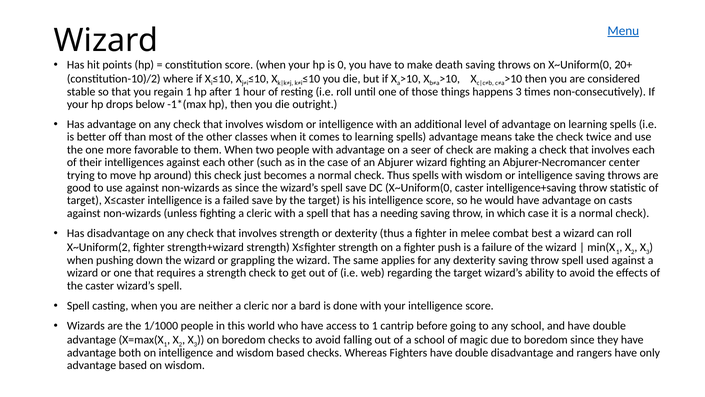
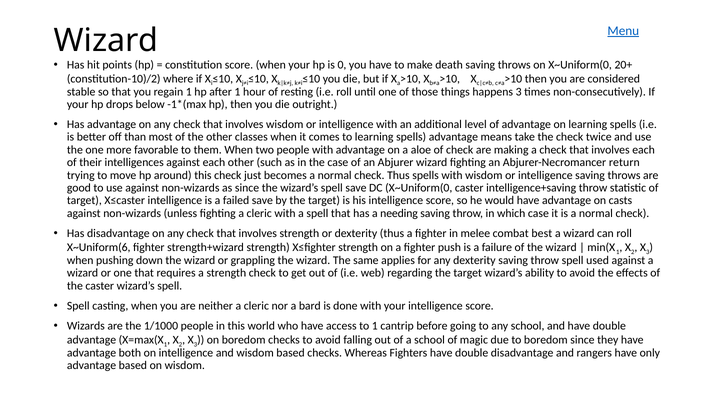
seer: seer -> aloe
center: center -> return
X~Uniform(2: X~Uniform(2 -> X~Uniform(6
